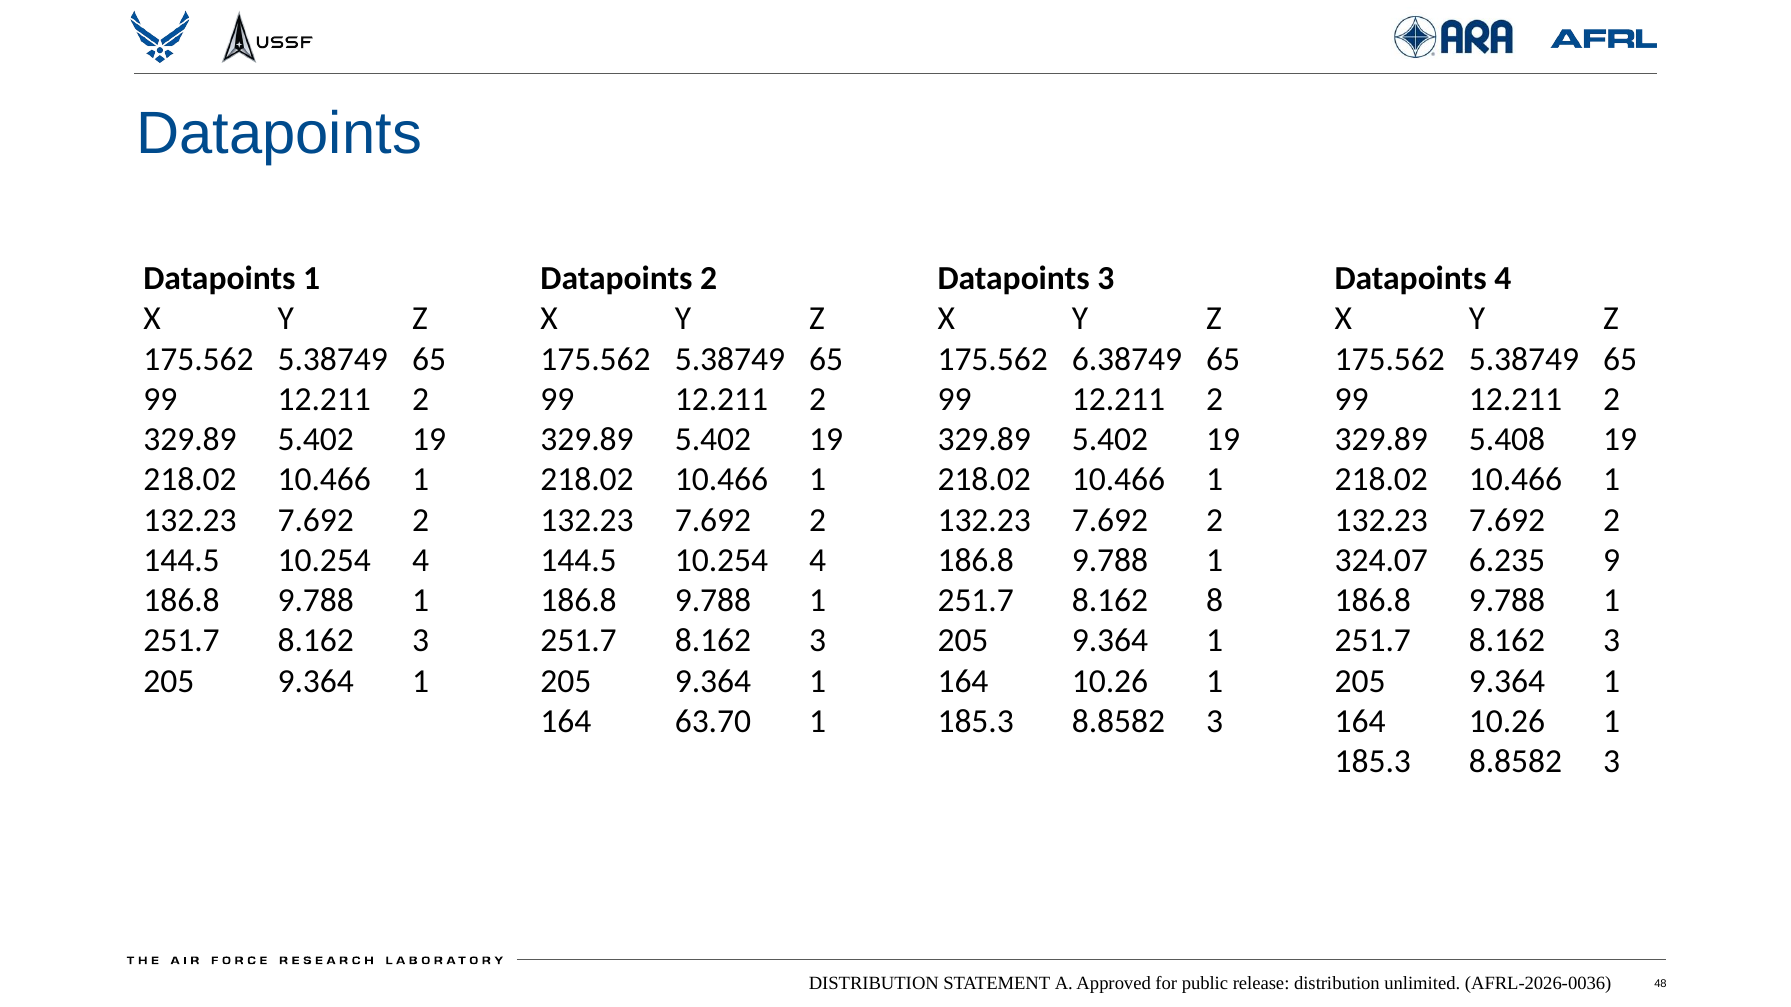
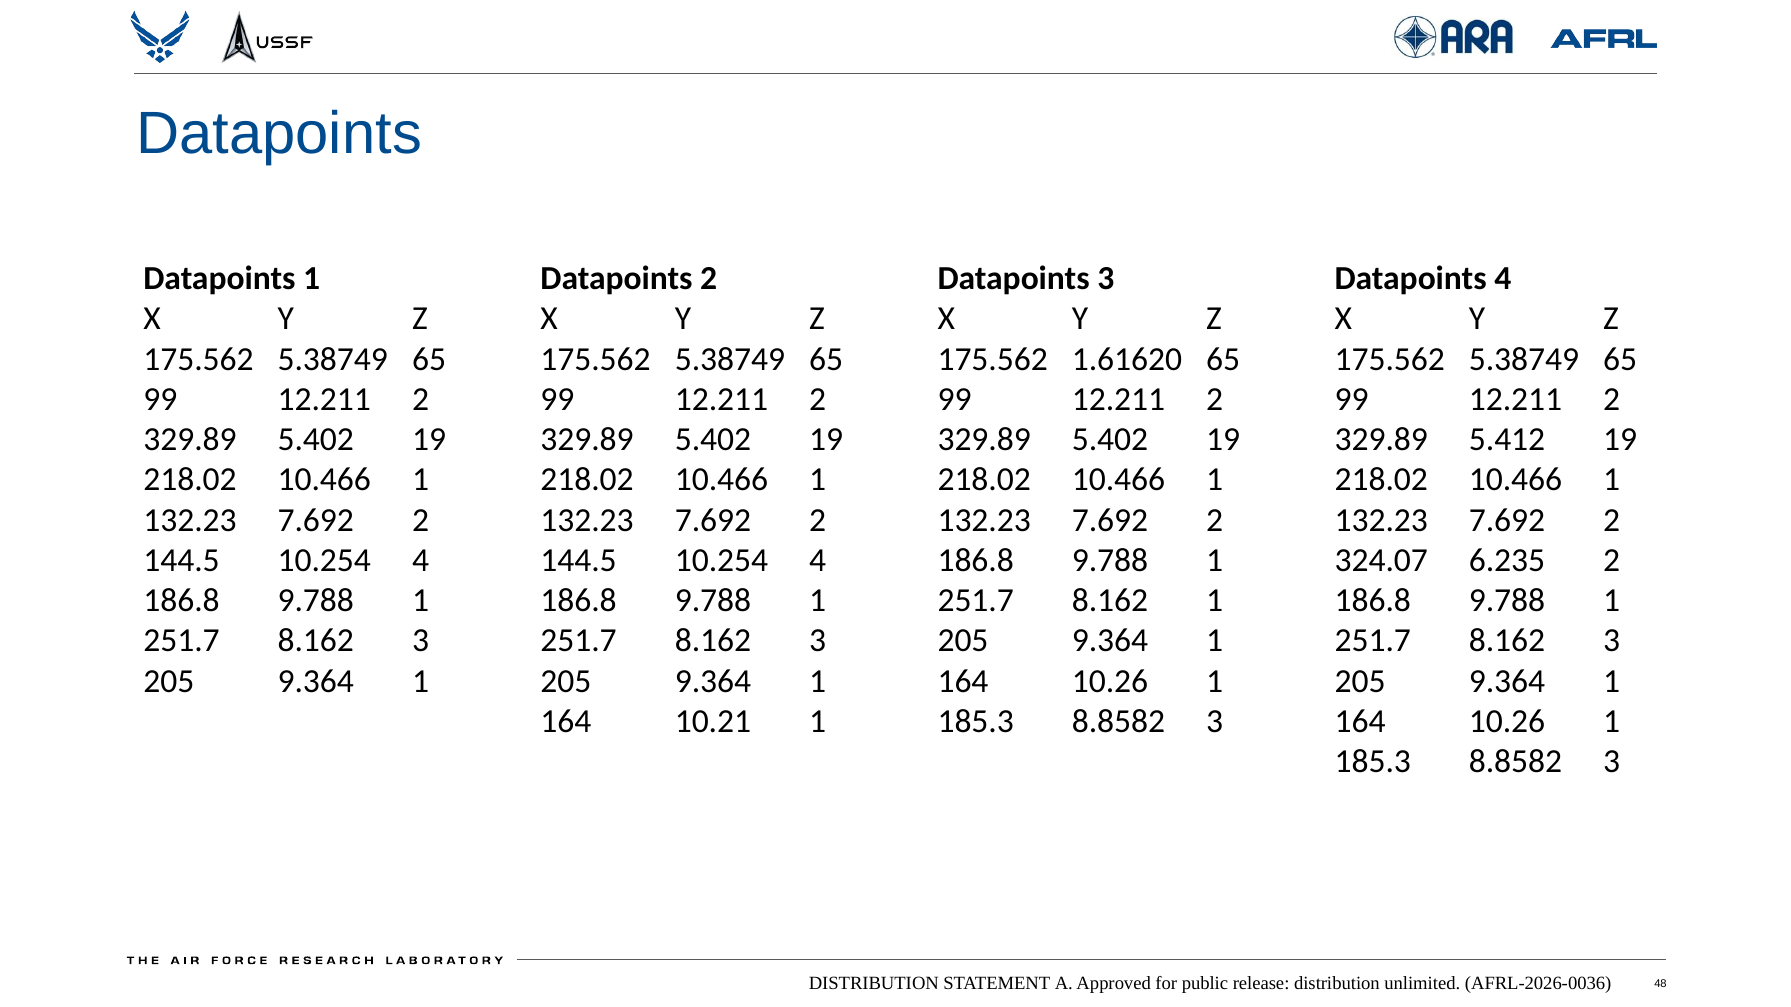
6.38749: 6.38749 -> 1.61620
5.408: 5.408 -> 5.412
6.235 9: 9 -> 2
8.162 8: 8 -> 1
63.70: 63.70 -> 10.21
